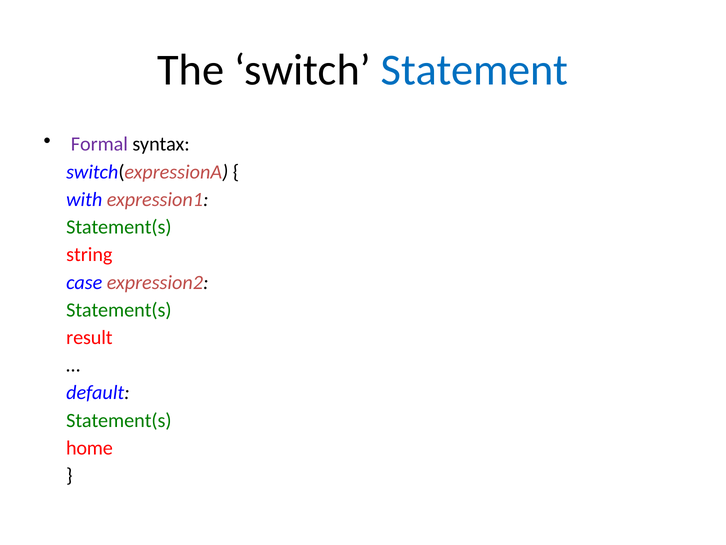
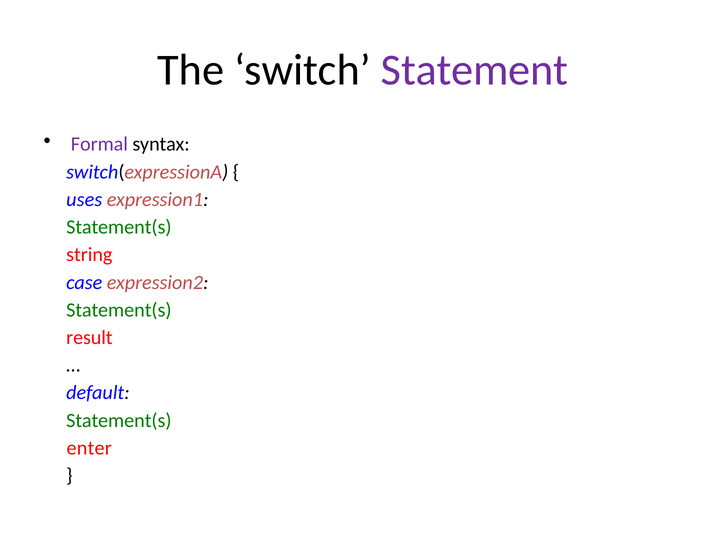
Statement colour: blue -> purple
with: with -> uses
home: home -> enter
